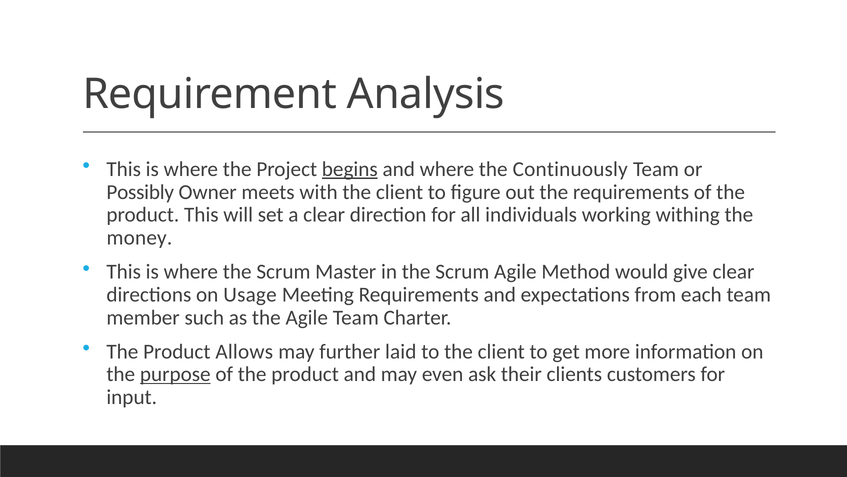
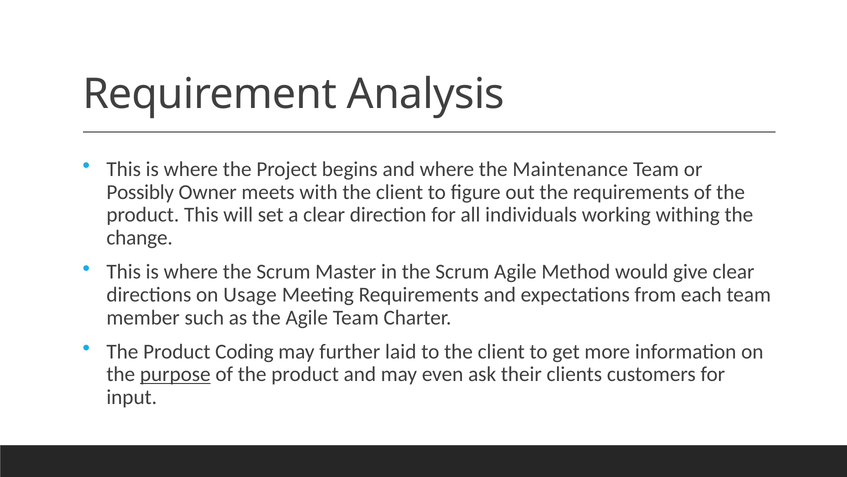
begins underline: present -> none
Continuously: Continuously -> Maintenance
money: money -> change
Allows: Allows -> Coding
